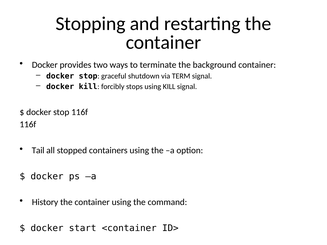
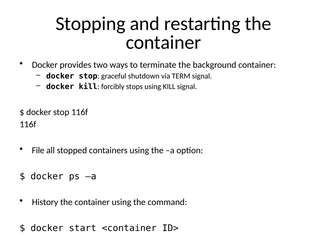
Tail: Tail -> File
